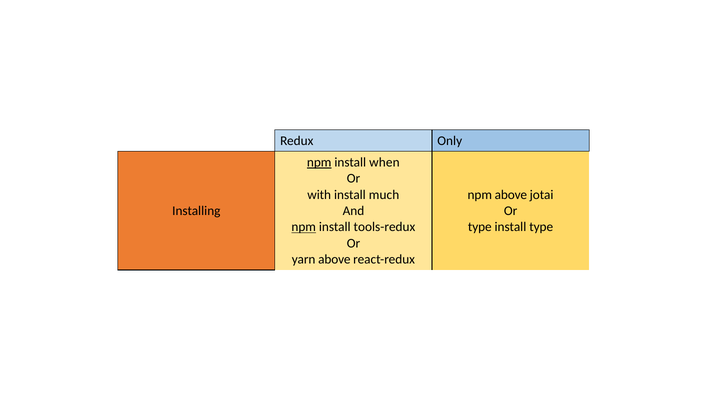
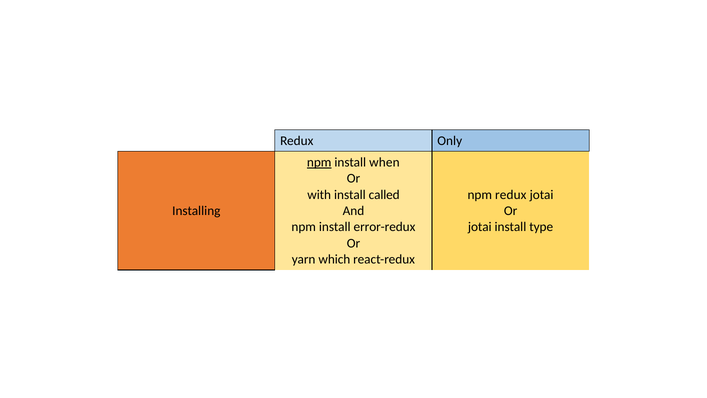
much: much -> called
npm above: above -> redux
npm at (304, 227) underline: present -> none
tools-redux: tools-redux -> error-redux
type at (480, 227): type -> jotai
yarn above: above -> which
